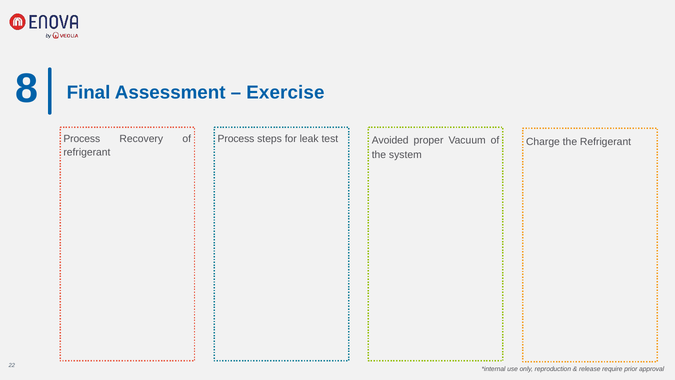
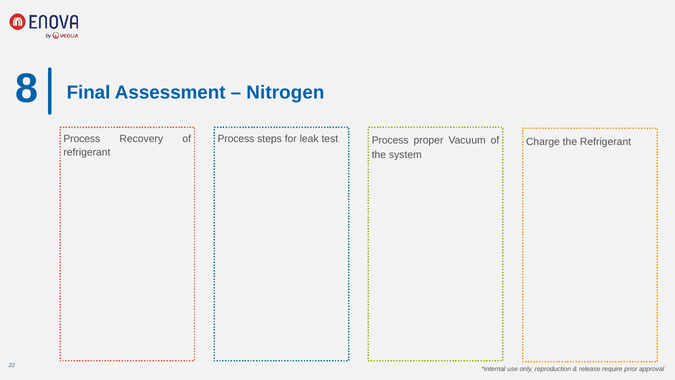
Exercise: Exercise -> Nitrogen
Avoided at (390, 140): Avoided -> Process
